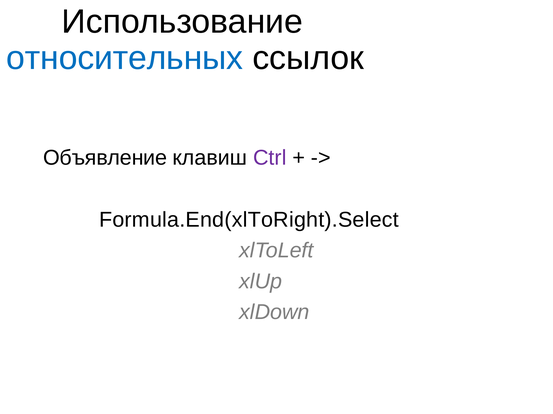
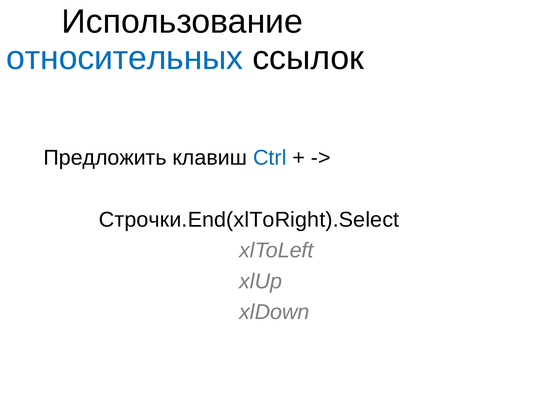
Объявление: Объявление -> Предложить
Ctrl colour: purple -> blue
Formula.End(xlToRight).Select: Formula.End(xlToRight).Select -> Строчки.End(xlToRight).Select
